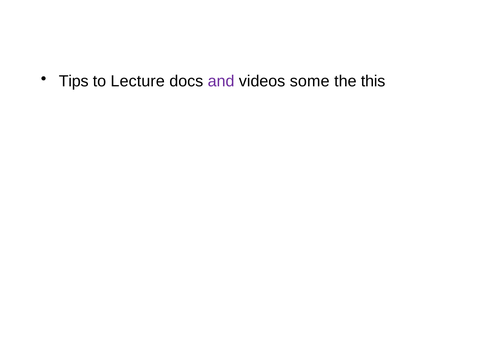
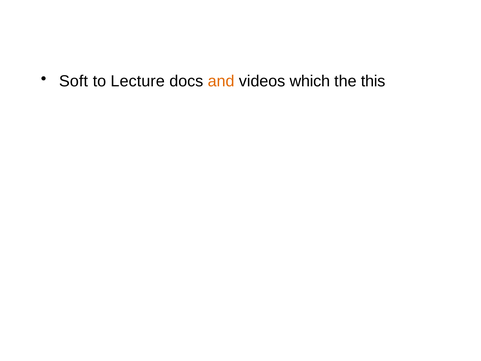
Tips: Tips -> Soft
and colour: purple -> orange
some: some -> which
